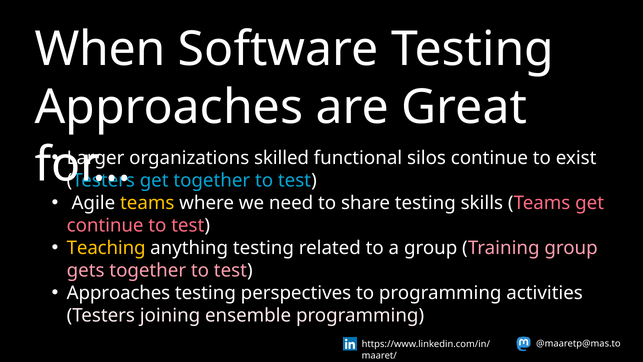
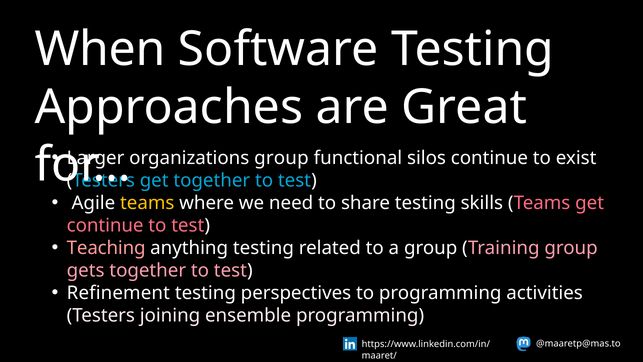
organizations skilled: skilled -> group
Teaching colour: yellow -> pink
Approaches at (118, 293): Approaches -> Refinement
